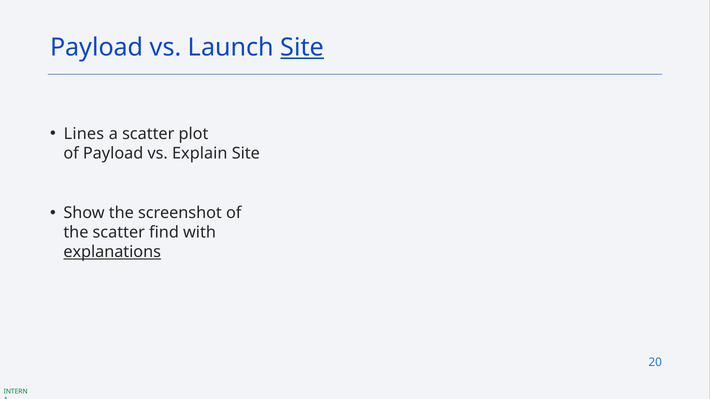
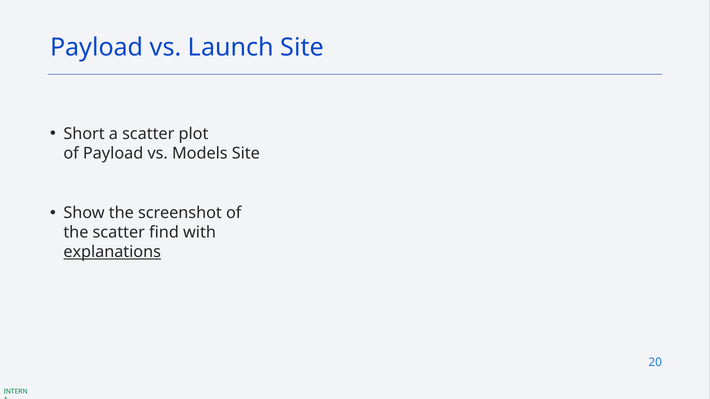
Site at (302, 47) underline: present -> none
Lines: Lines -> Short
Explain: Explain -> Models
